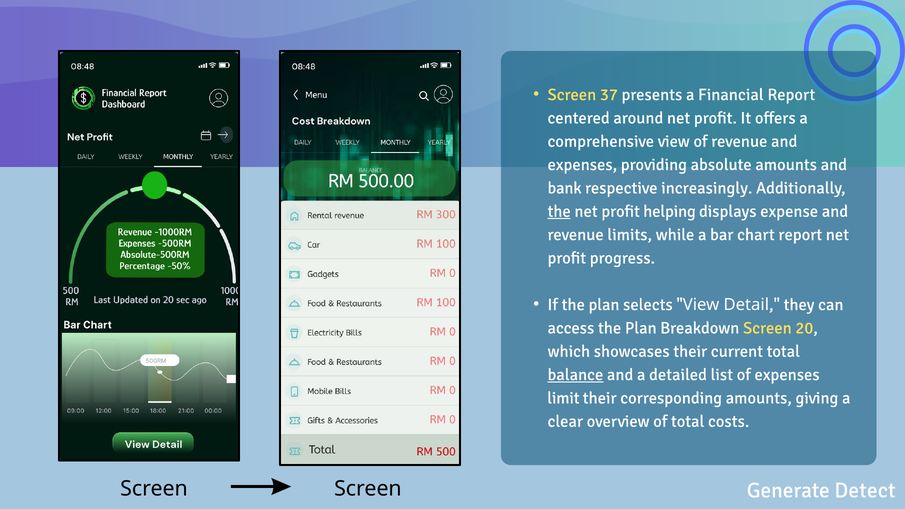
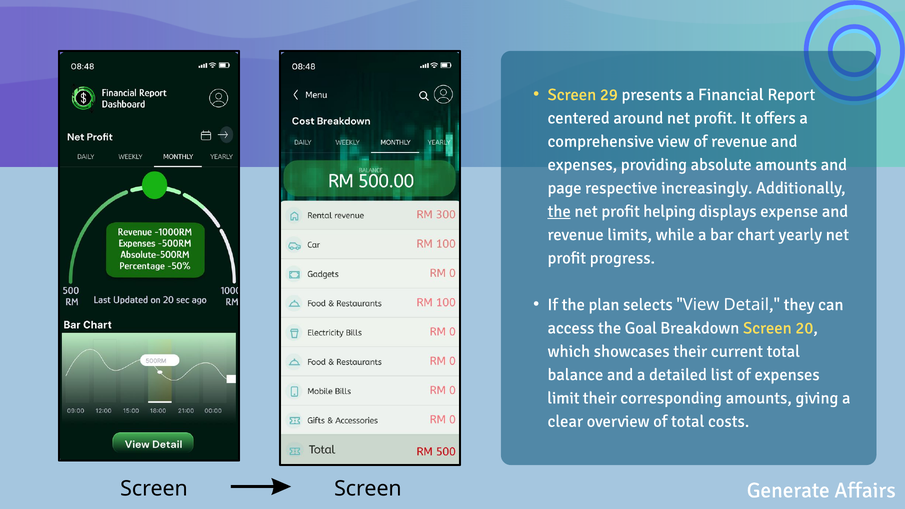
37: 37 -> 29
bank: bank -> page
chart report: report -> yearly
access the Plan: Plan -> Goal
balance underline: present -> none
Detect: Detect -> Affairs
